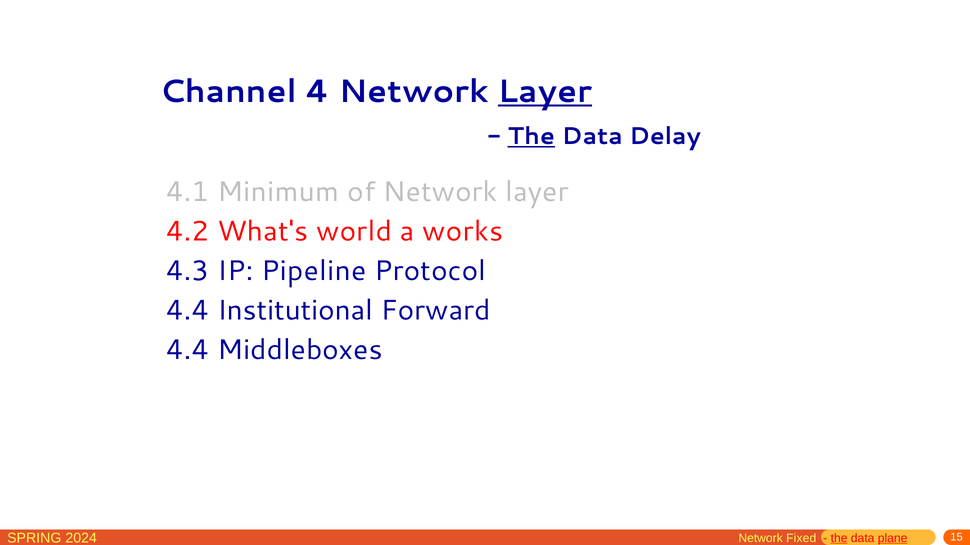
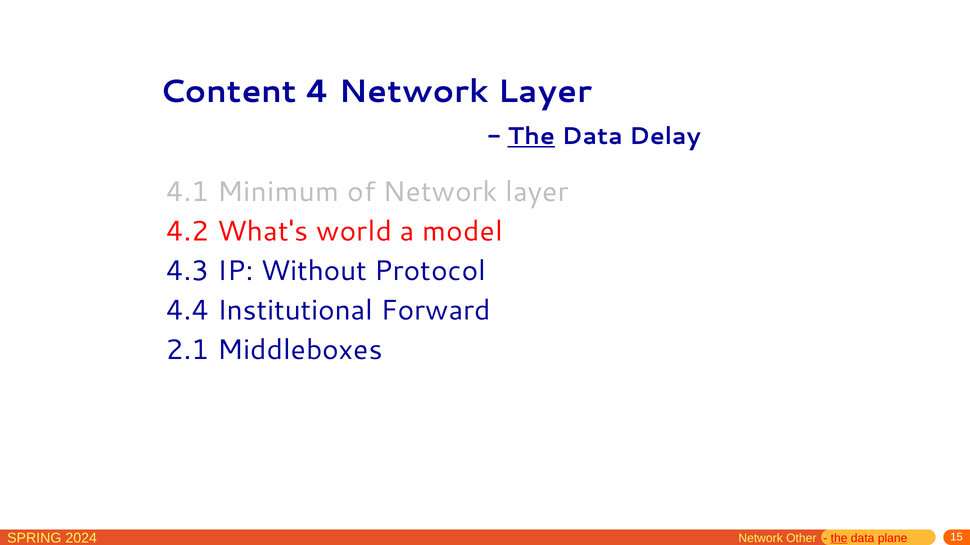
Channel: Channel -> Content
Layer at (545, 92) underline: present -> none
works: works -> model
Pipeline: Pipeline -> Without
4.4 at (188, 350): 4.4 -> 2.1
Fixed: Fixed -> Other
plane underline: present -> none
